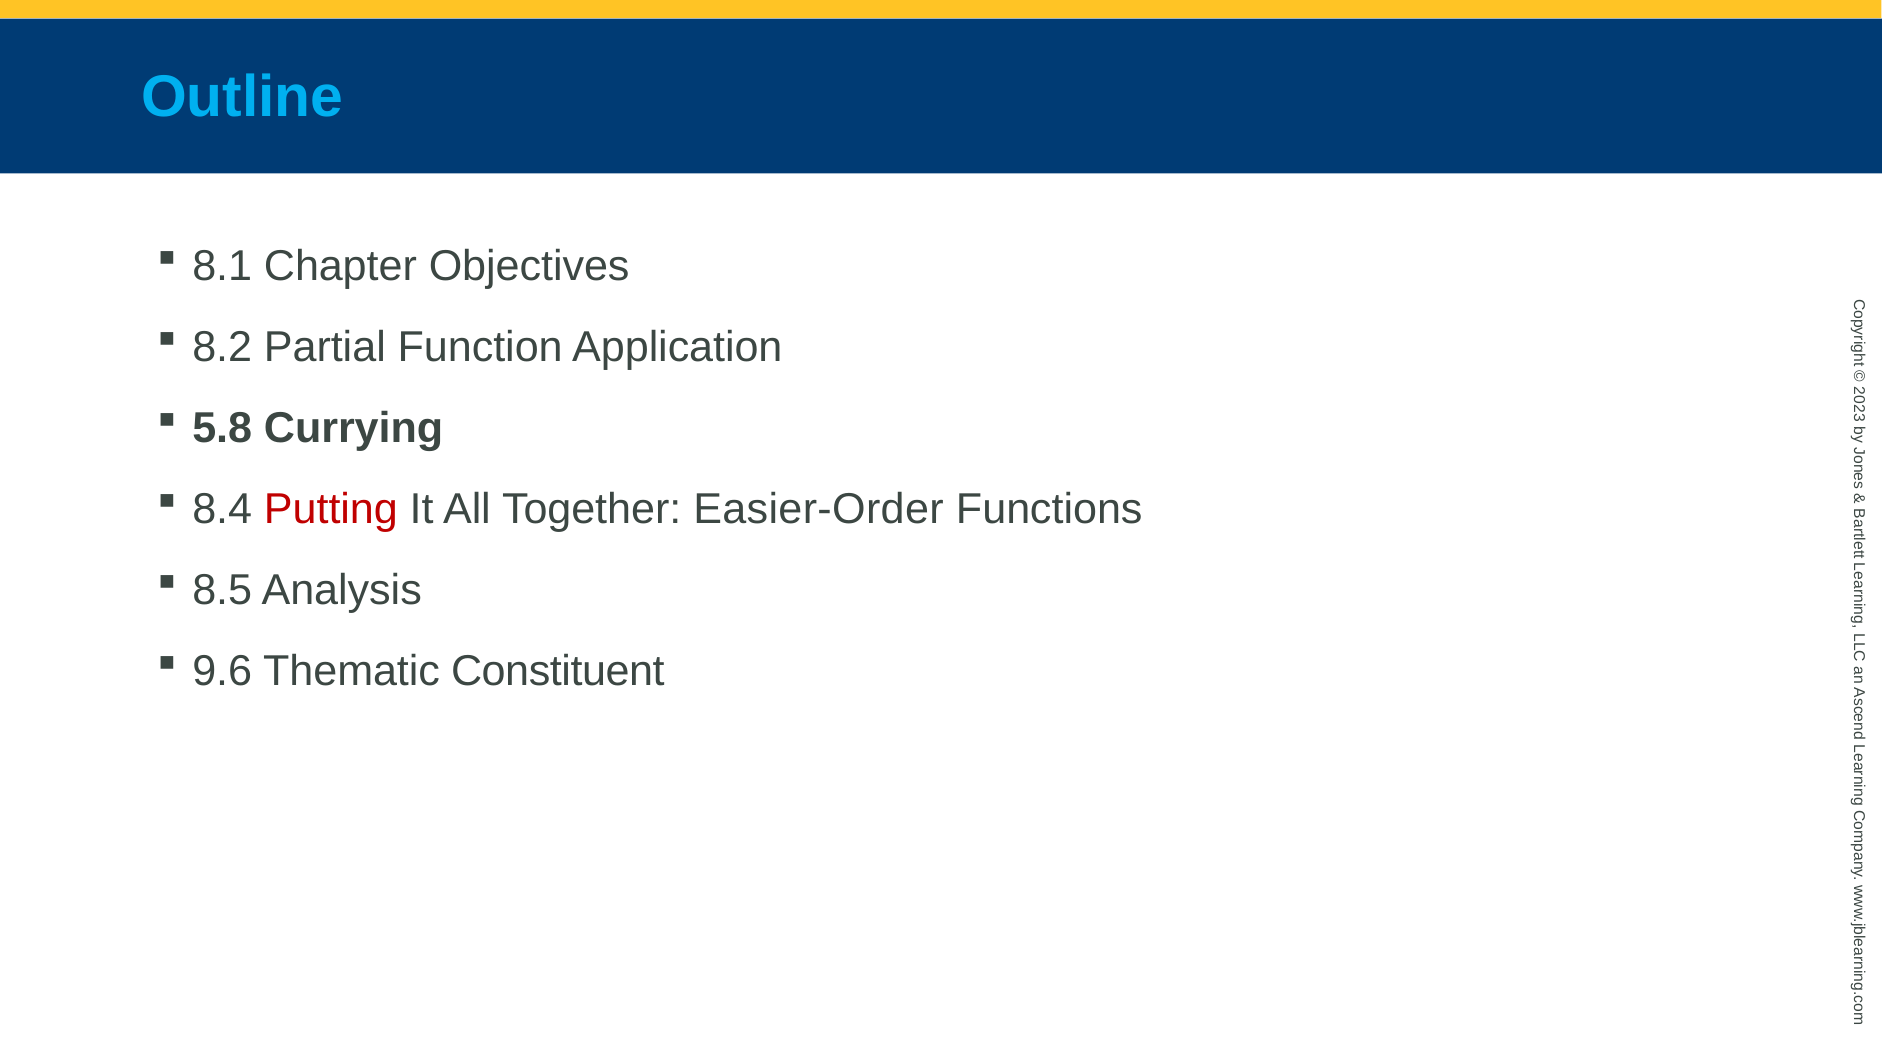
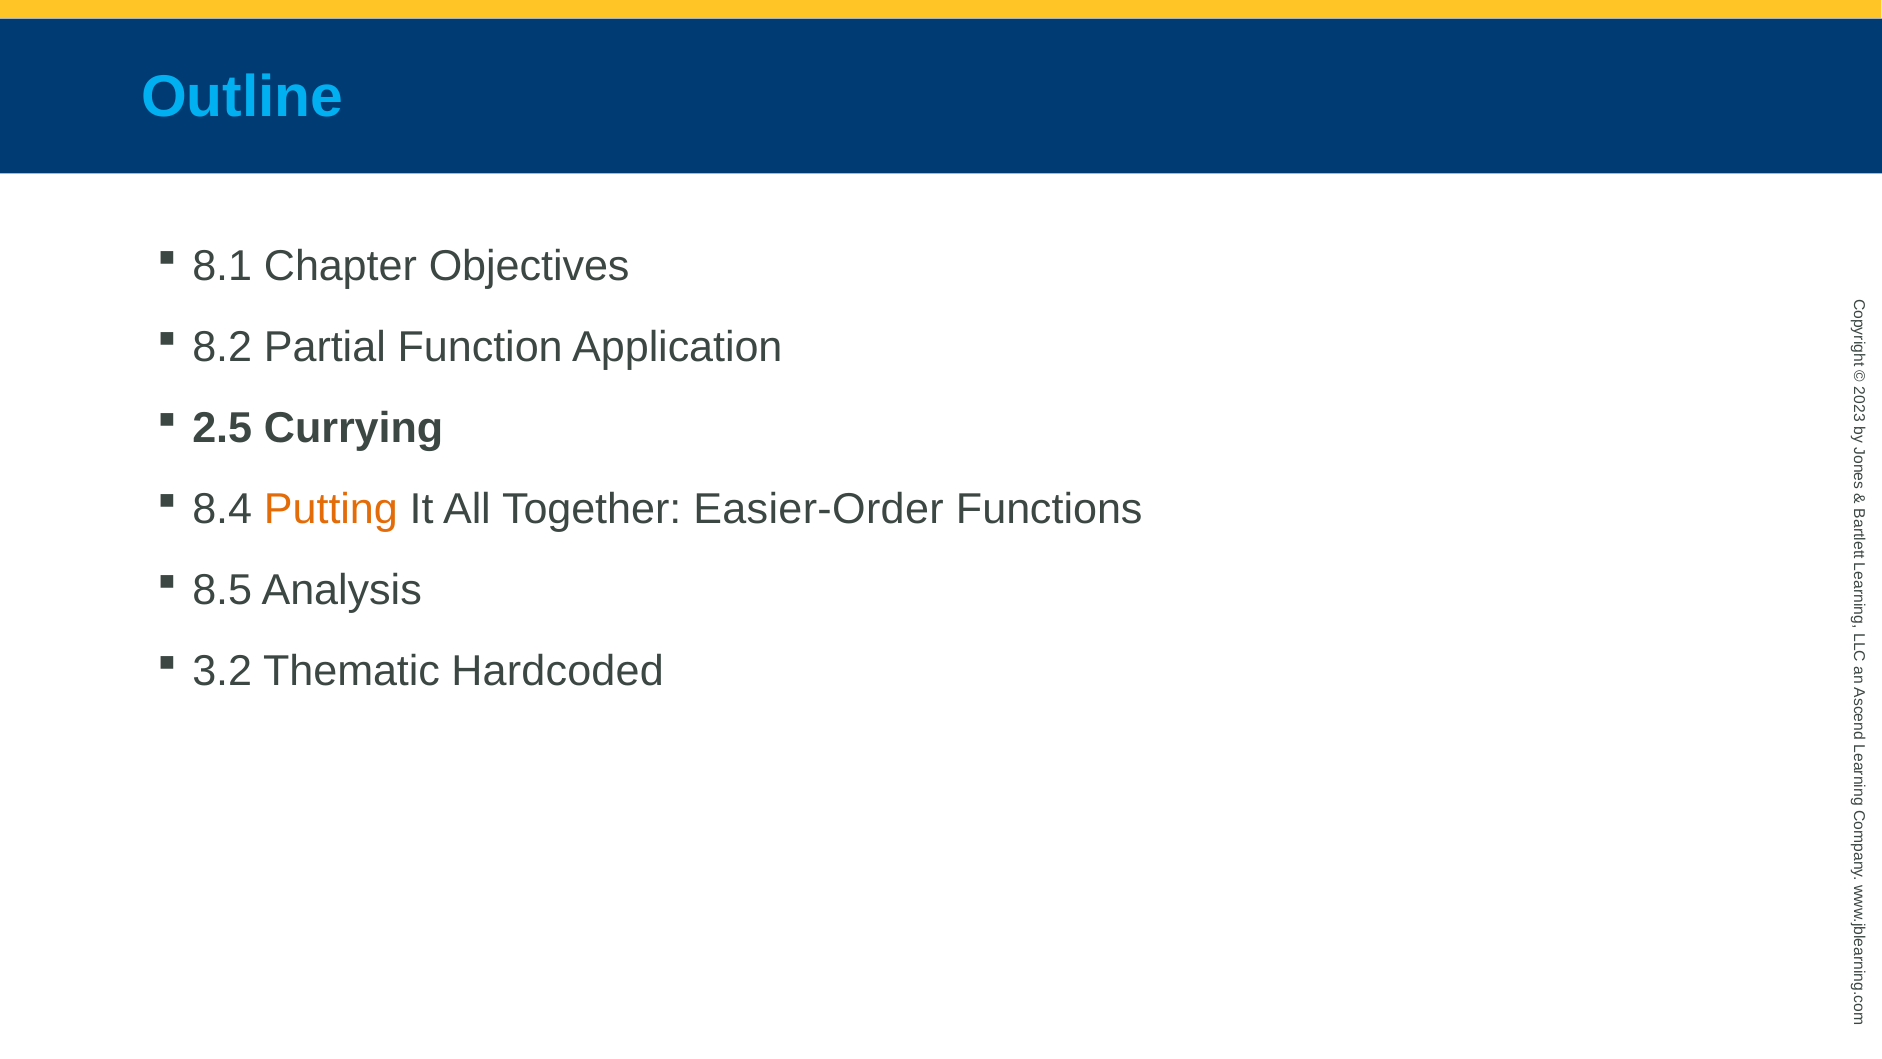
5.8: 5.8 -> 2.5
Putting colour: red -> orange
9.6: 9.6 -> 3.2
Constituent: Constituent -> Hardcoded
